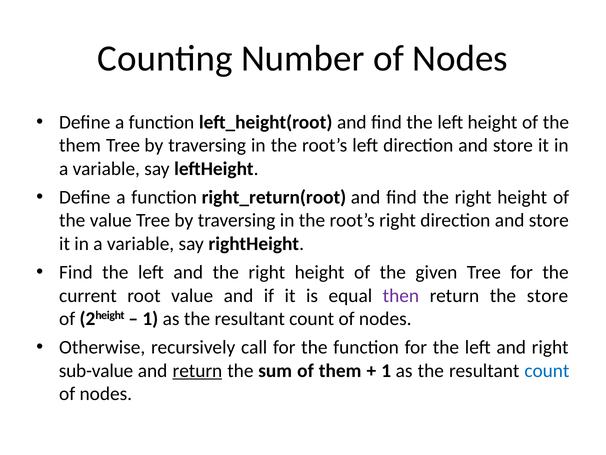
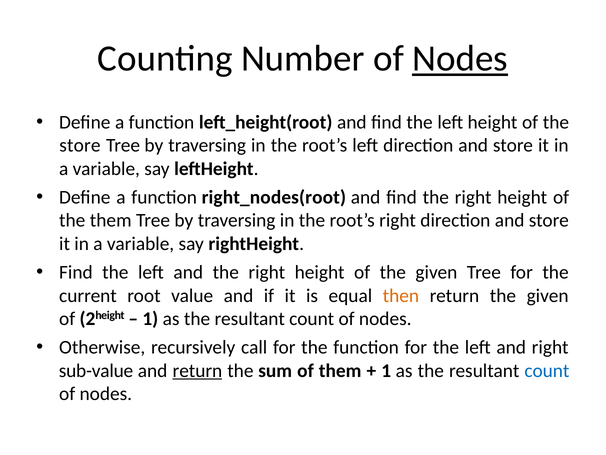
Nodes at (460, 59) underline: none -> present
them at (80, 145): them -> store
right_return(root: right_return(root -> right_nodes(root
the value: value -> them
then colour: purple -> orange
return the store: store -> given
